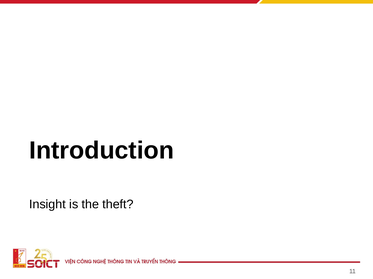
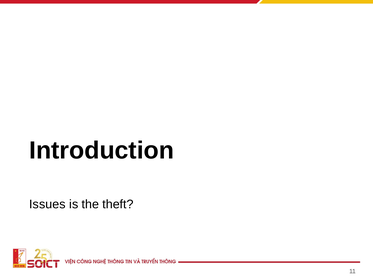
Insight: Insight -> Issues
